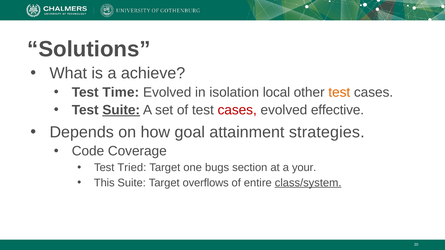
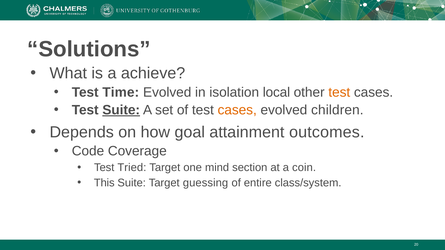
cases at (237, 110) colour: red -> orange
effective: effective -> children
strategies: strategies -> outcomes
bugs: bugs -> mind
your: your -> coin
overflows: overflows -> guessing
class/system underline: present -> none
